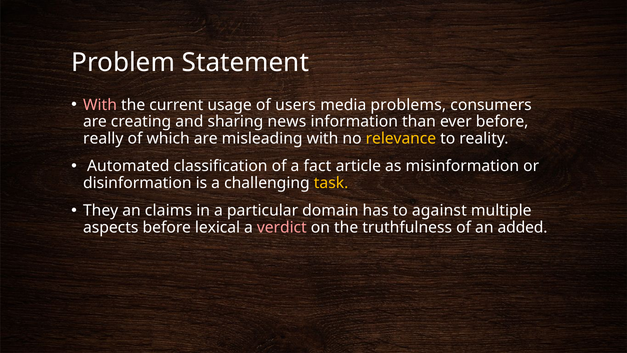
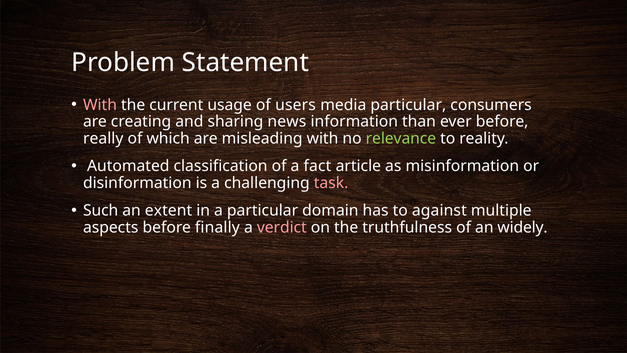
media problems: problems -> particular
relevance colour: yellow -> light green
task colour: yellow -> pink
They: They -> Such
claims: claims -> extent
lexical: lexical -> finally
added: added -> widely
